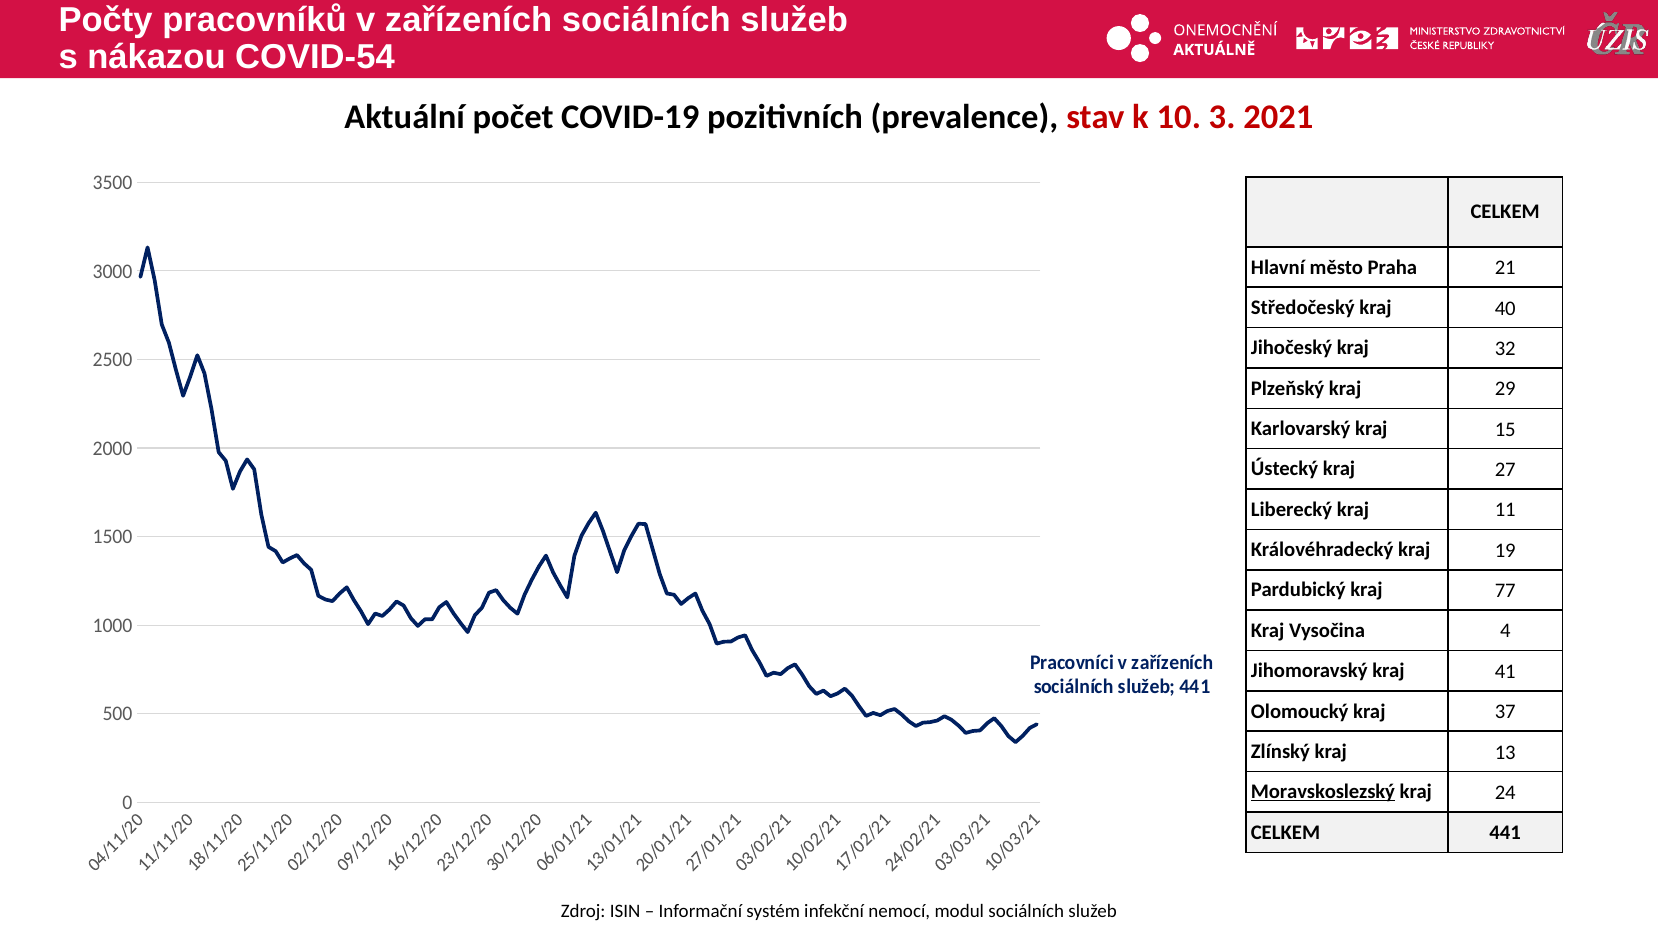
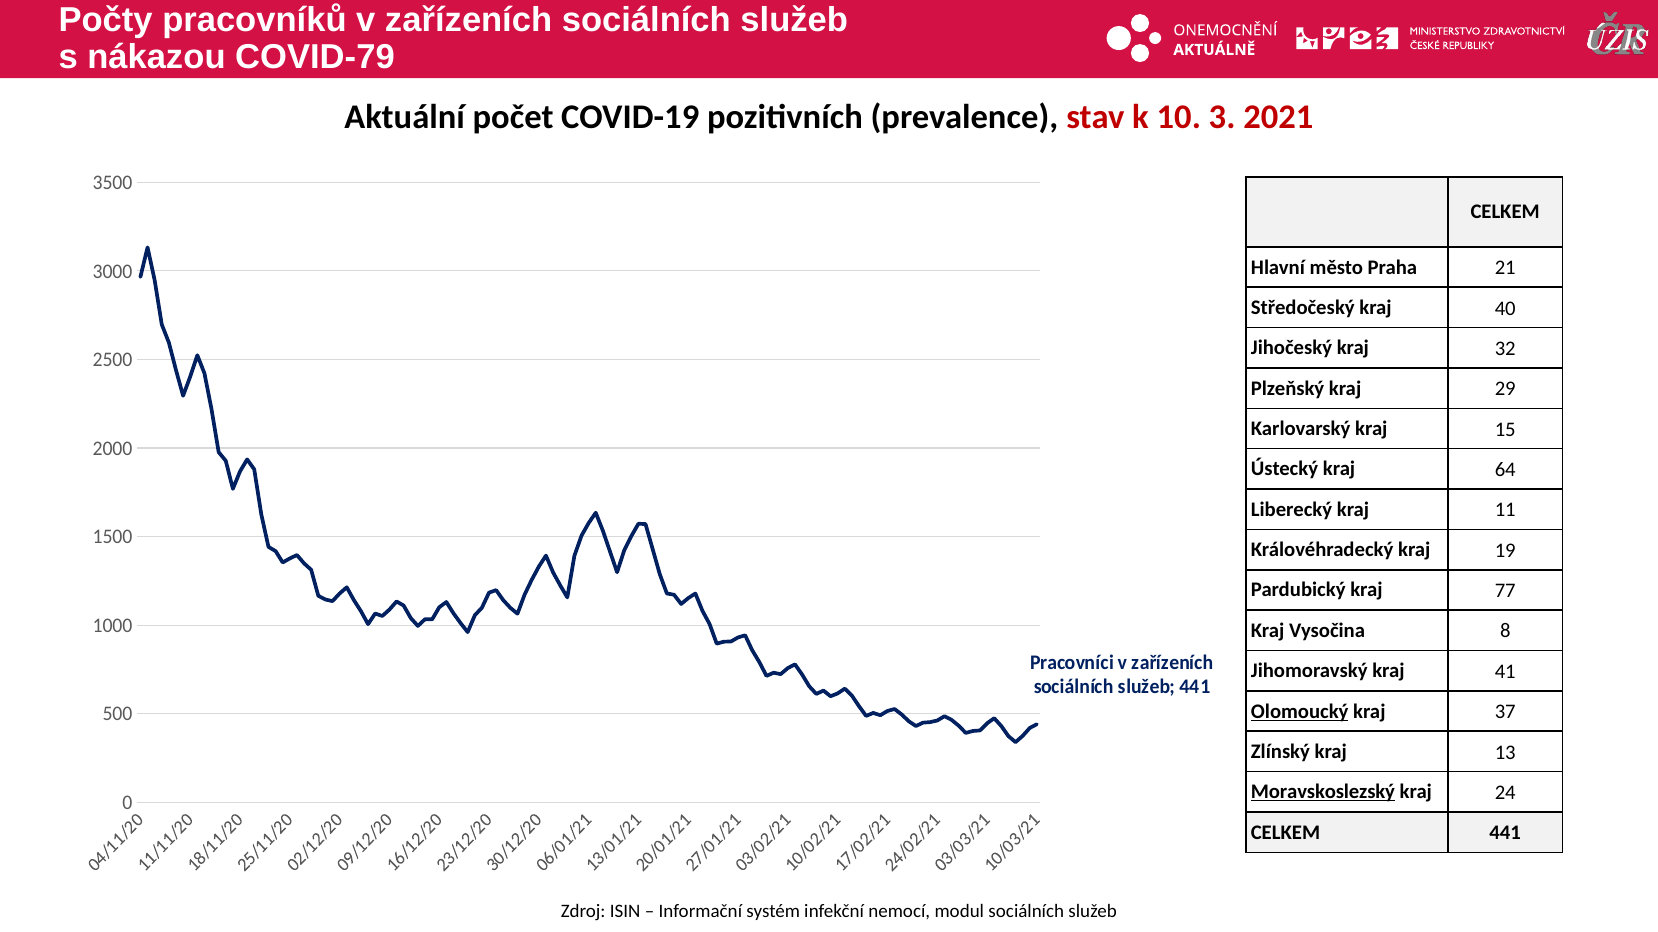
COVID-54: COVID-54 -> COVID-79
27: 27 -> 64
4: 4 -> 8
Olomoucký underline: none -> present
